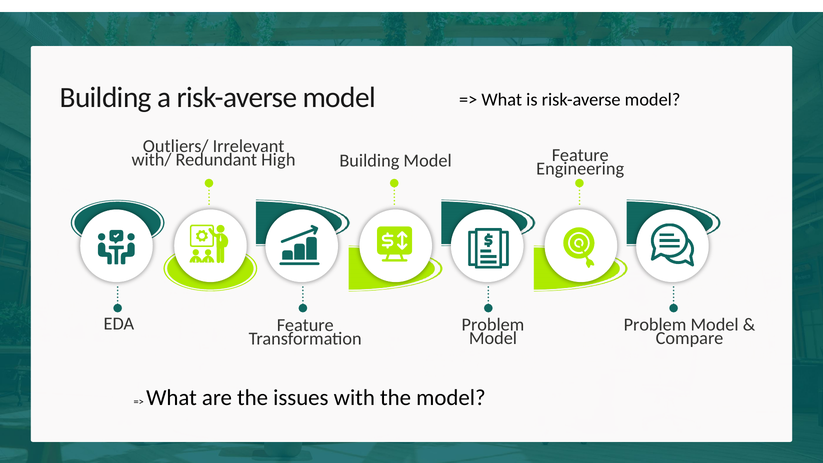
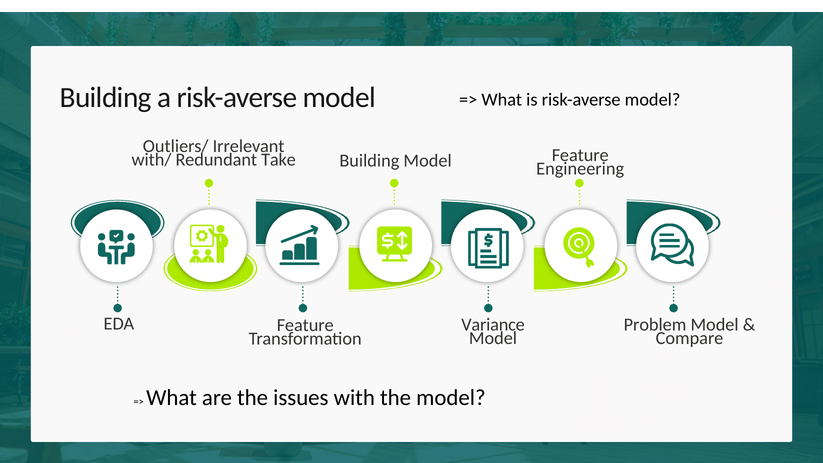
High: High -> Take
Problem at (493, 325): Problem -> Variance
